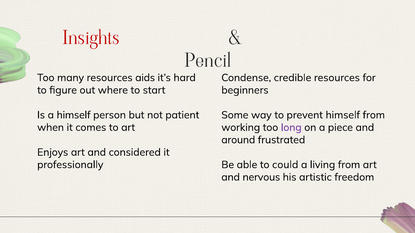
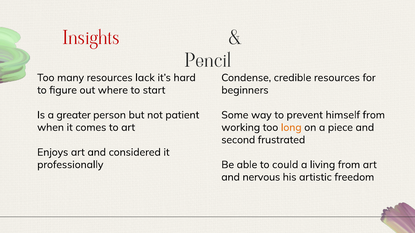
aids: aids -> lack
a himself: himself -> greater
long colour: purple -> orange
around: around -> second
